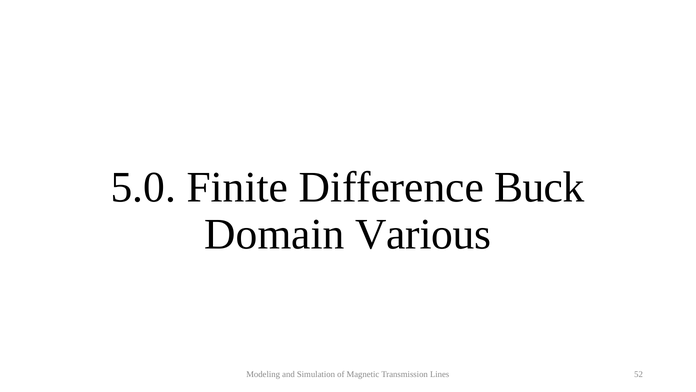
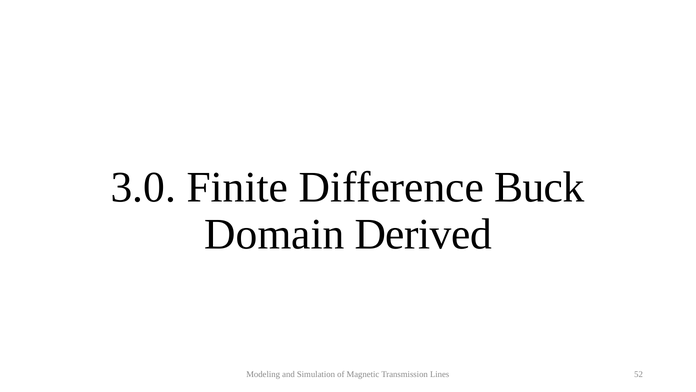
5.0: 5.0 -> 3.0
Various: Various -> Derived
